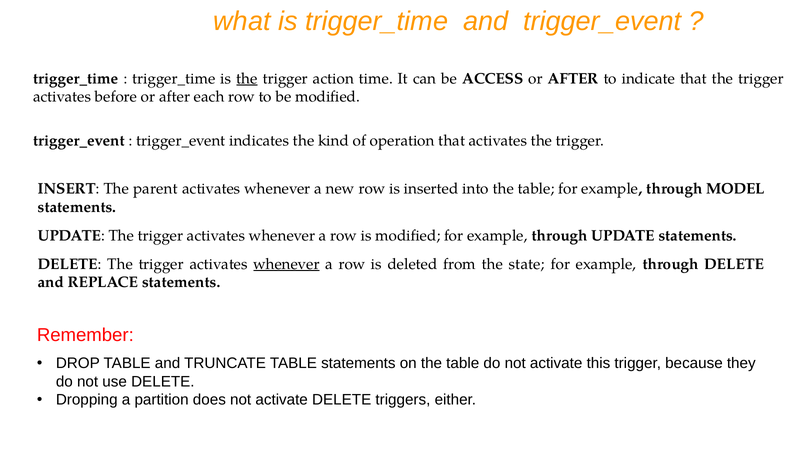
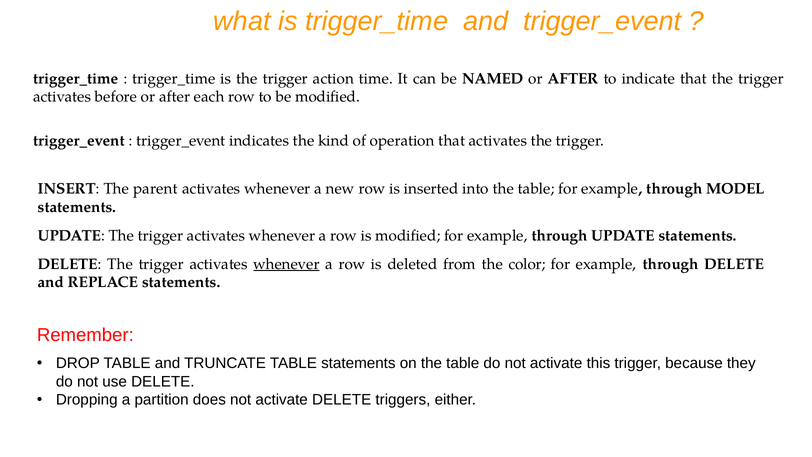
the at (247, 79) underline: present -> none
ACCESS: ACCESS -> NAMED
state: state -> color
